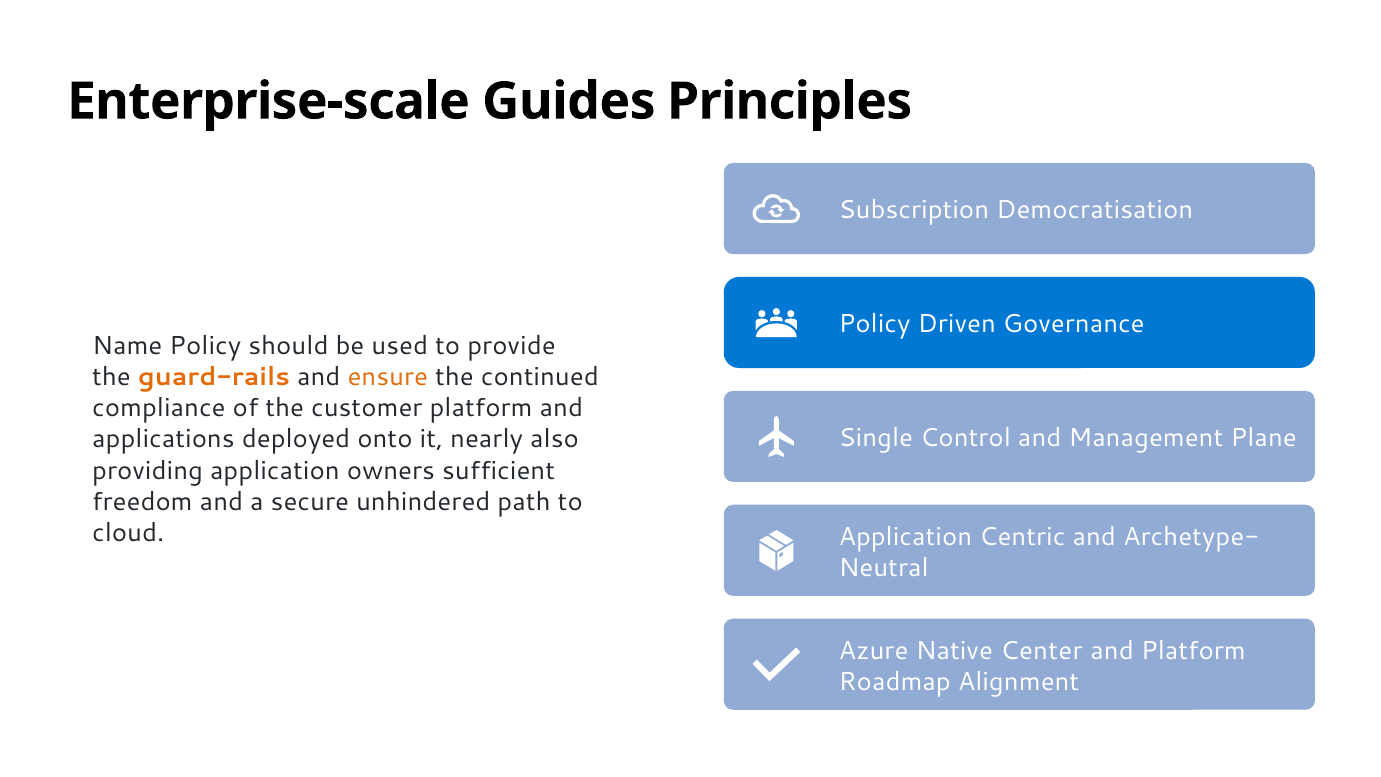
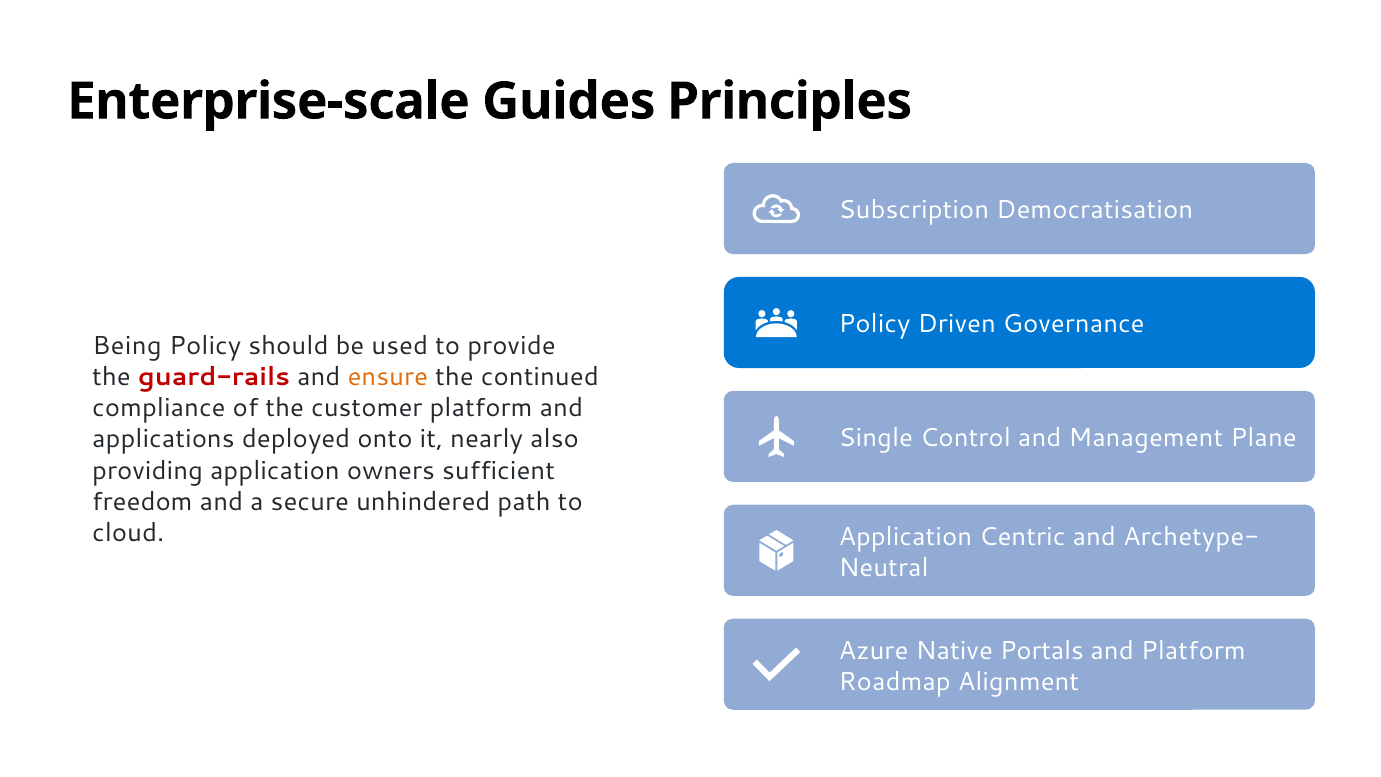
Name: Name -> Being
guard-rails colour: orange -> red
Center: Center -> Portals
